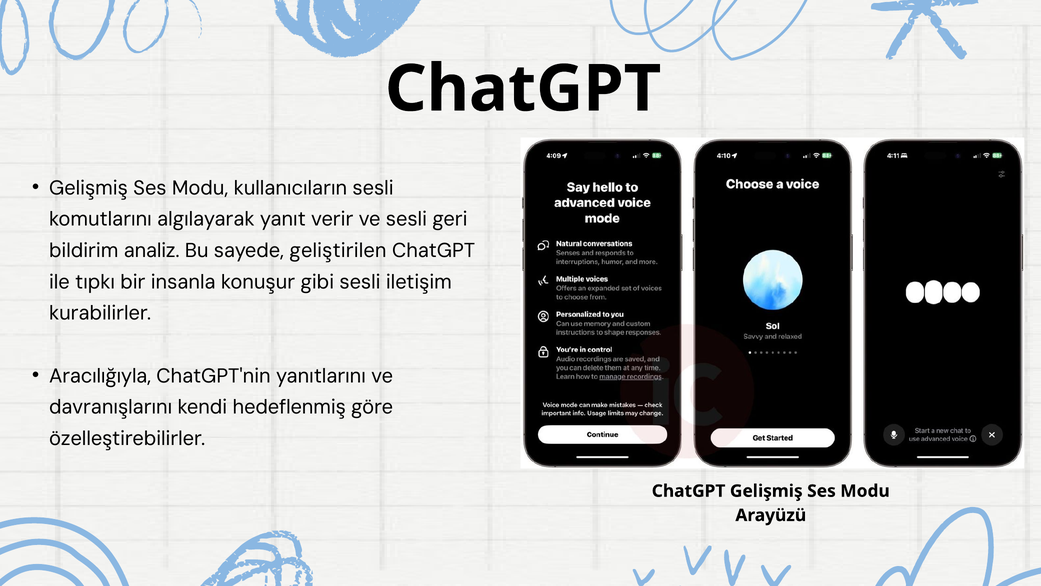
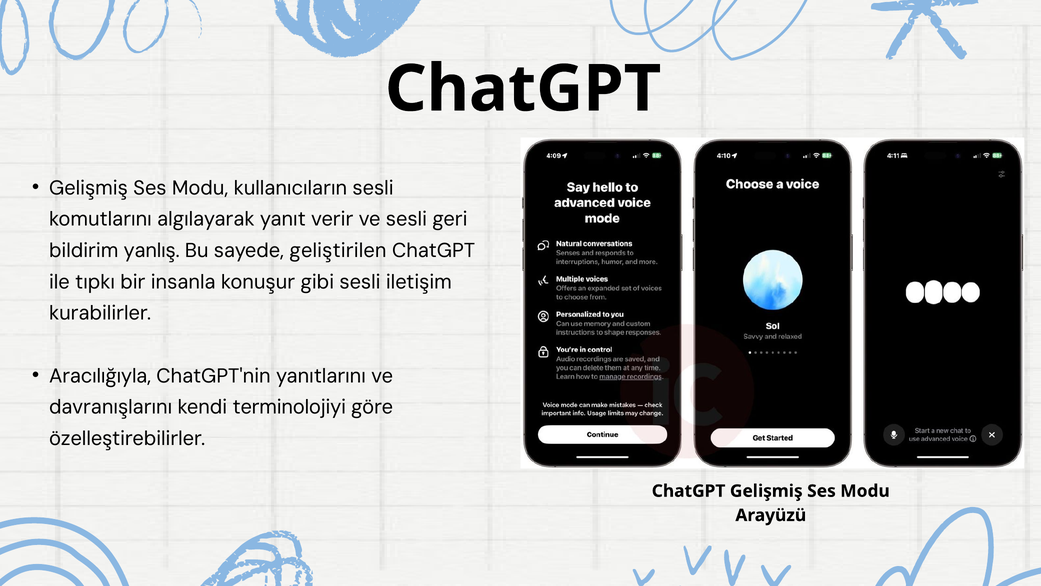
analiz: analiz -> yanlış
hedeflenmiş: hedeflenmiş -> terminolojiyi
